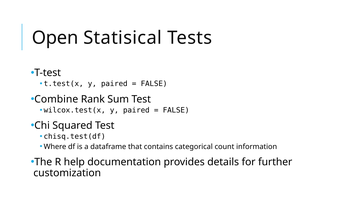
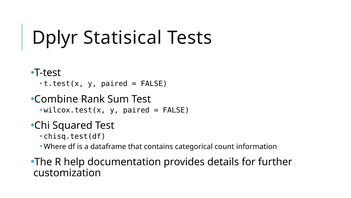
Open: Open -> Dplyr
